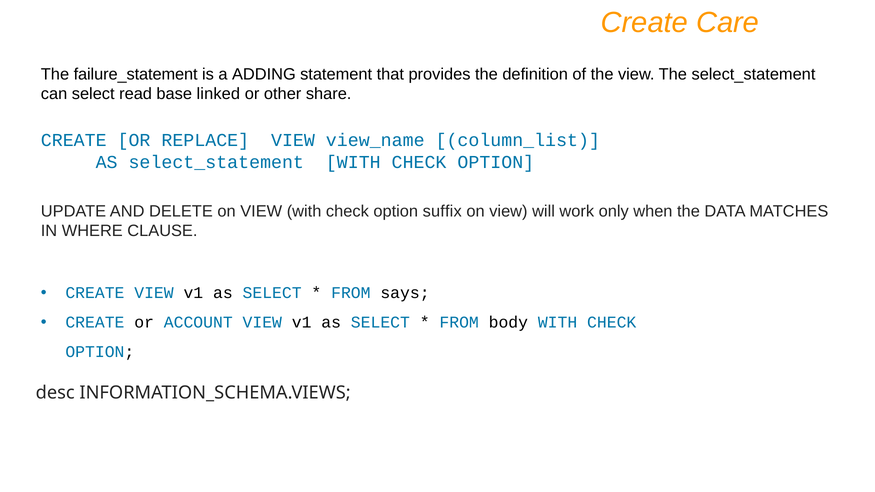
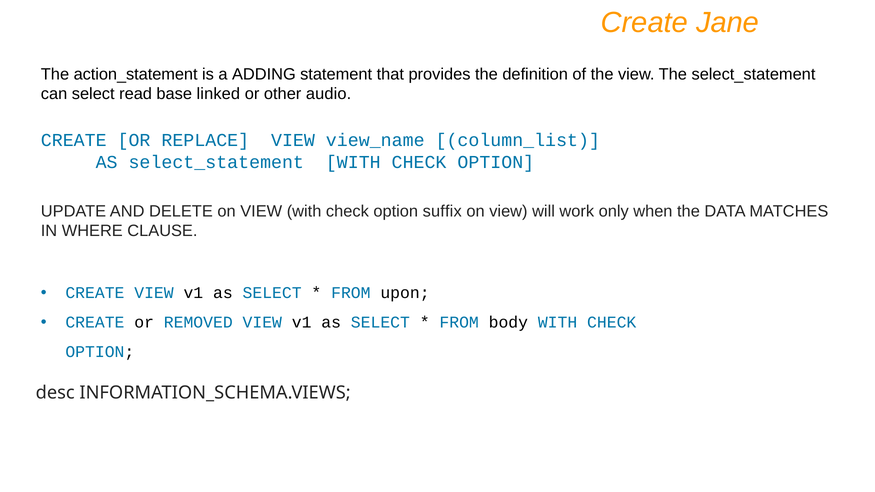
Care: Care -> Jane
failure_statement: failure_statement -> action_statement
share: share -> audio
says: says -> upon
ACCOUNT: ACCOUNT -> REMOVED
